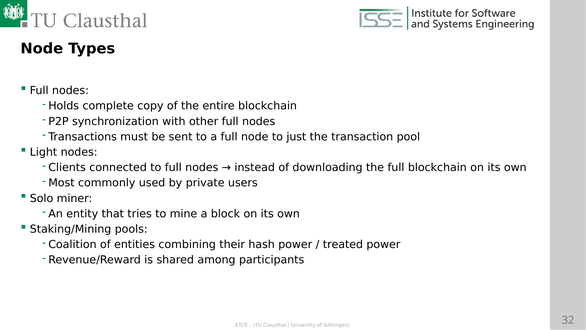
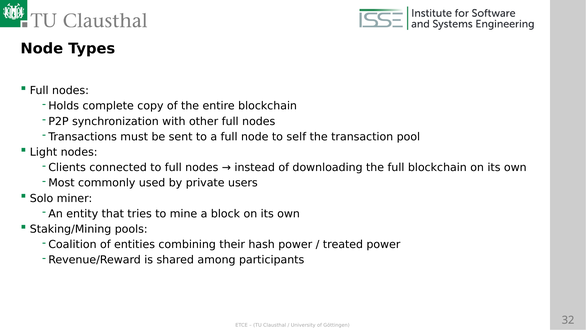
just: just -> self
